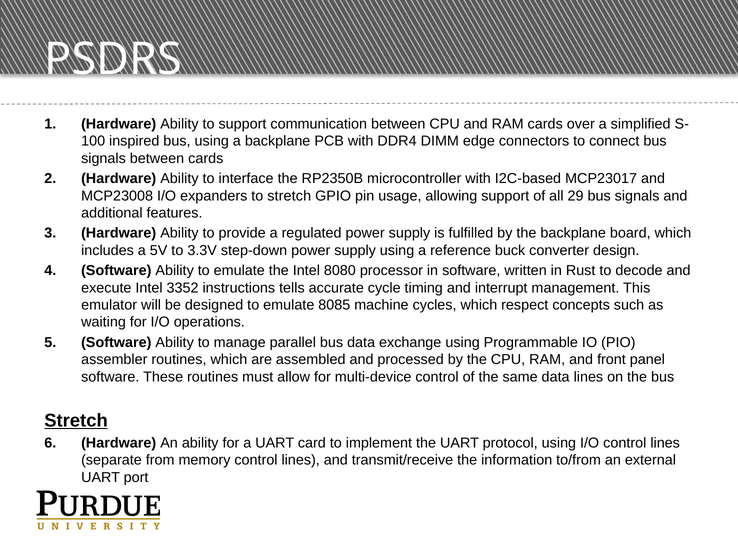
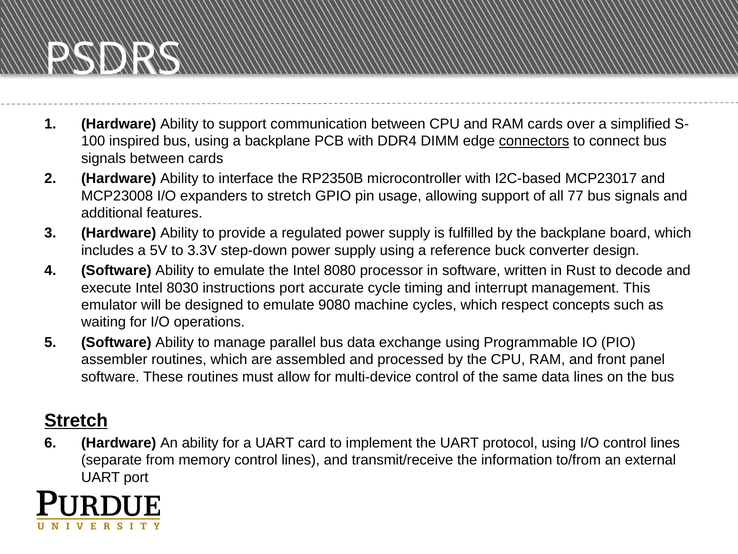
connectors underline: none -> present
29: 29 -> 77
3352: 3352 -> 8030
instructions tells: tells -> port
8085: 8085 -> 9080
